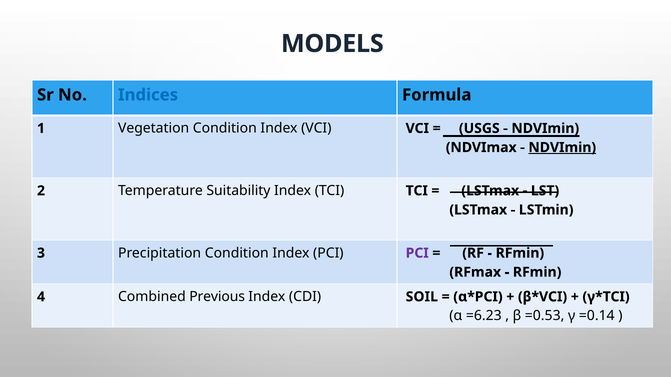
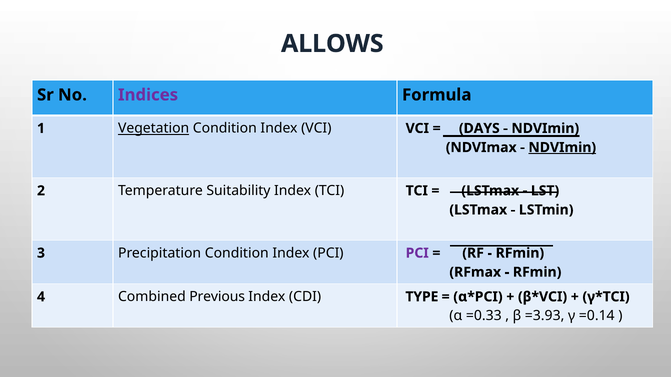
MODELS: MODELS -> ALLOWS
Indices colour: blue -> purple
Vegetation underline: none -> present
USGS: USGS -> DAYS
SOIL: SOIL -> TYPE
=6.23: =6.23 -> =0.33
=0.53: =0.53 -> =3.93
